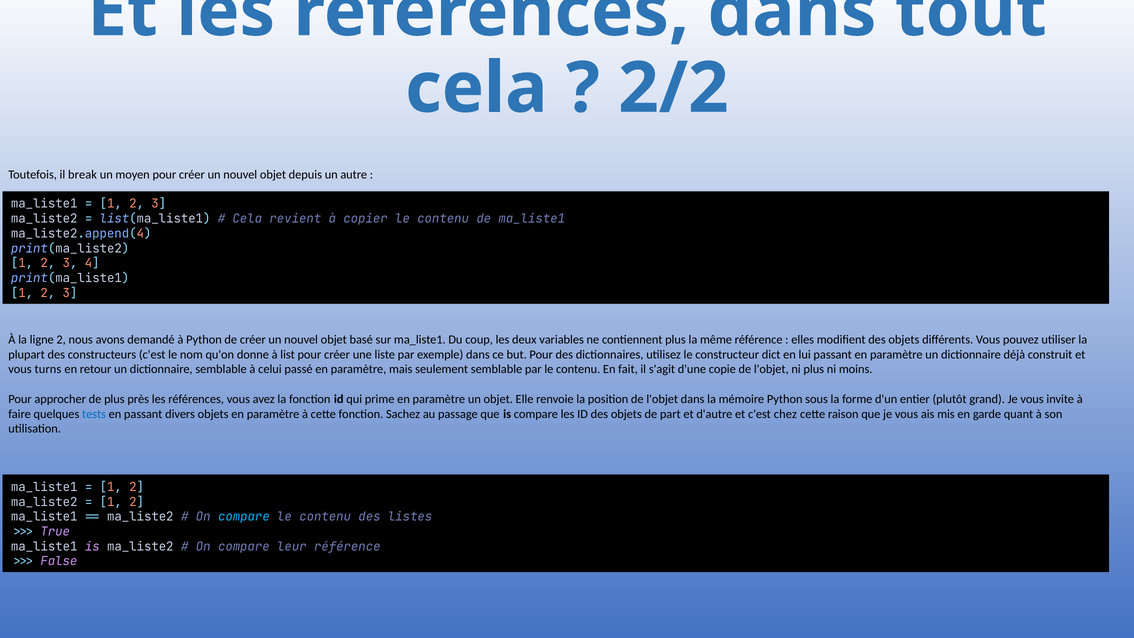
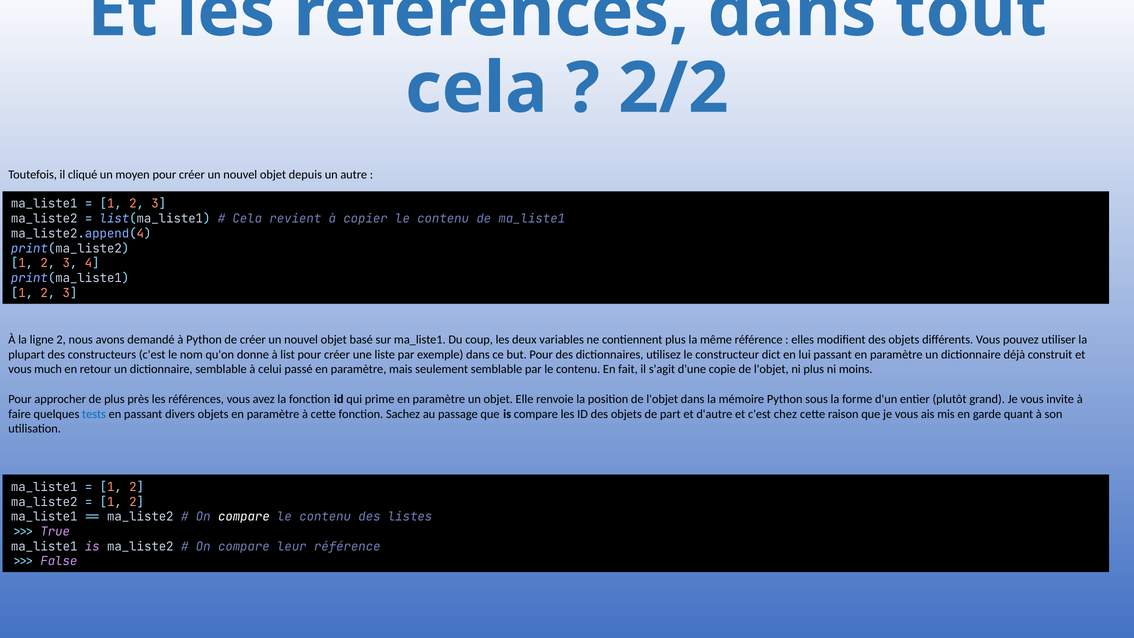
break: break -> cliqué
turns: turns -> much
compare at (244, 517) colour: light blue -> white
